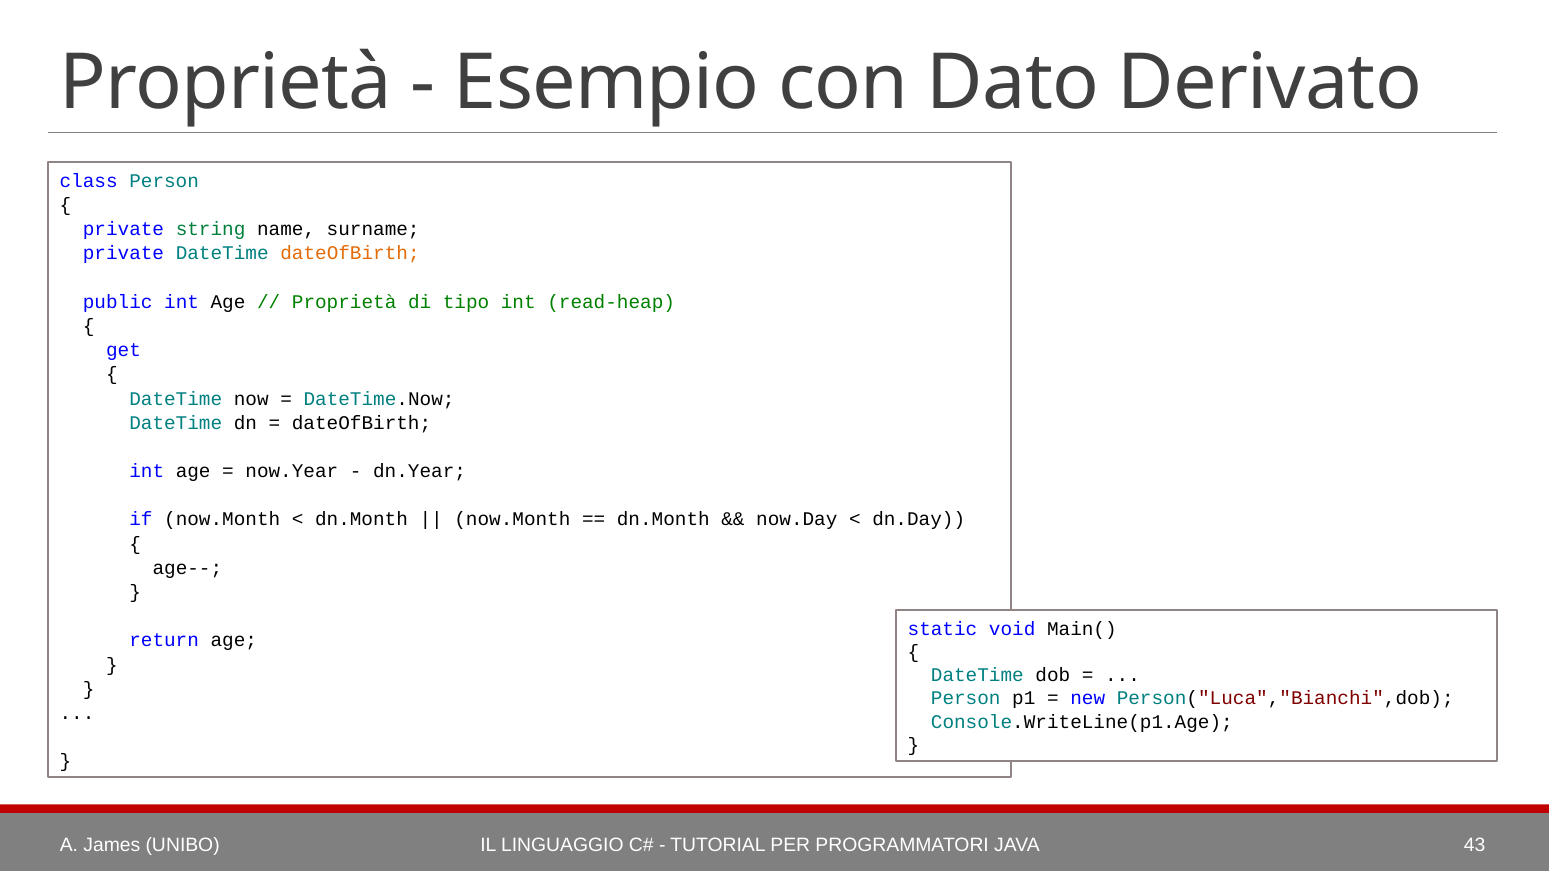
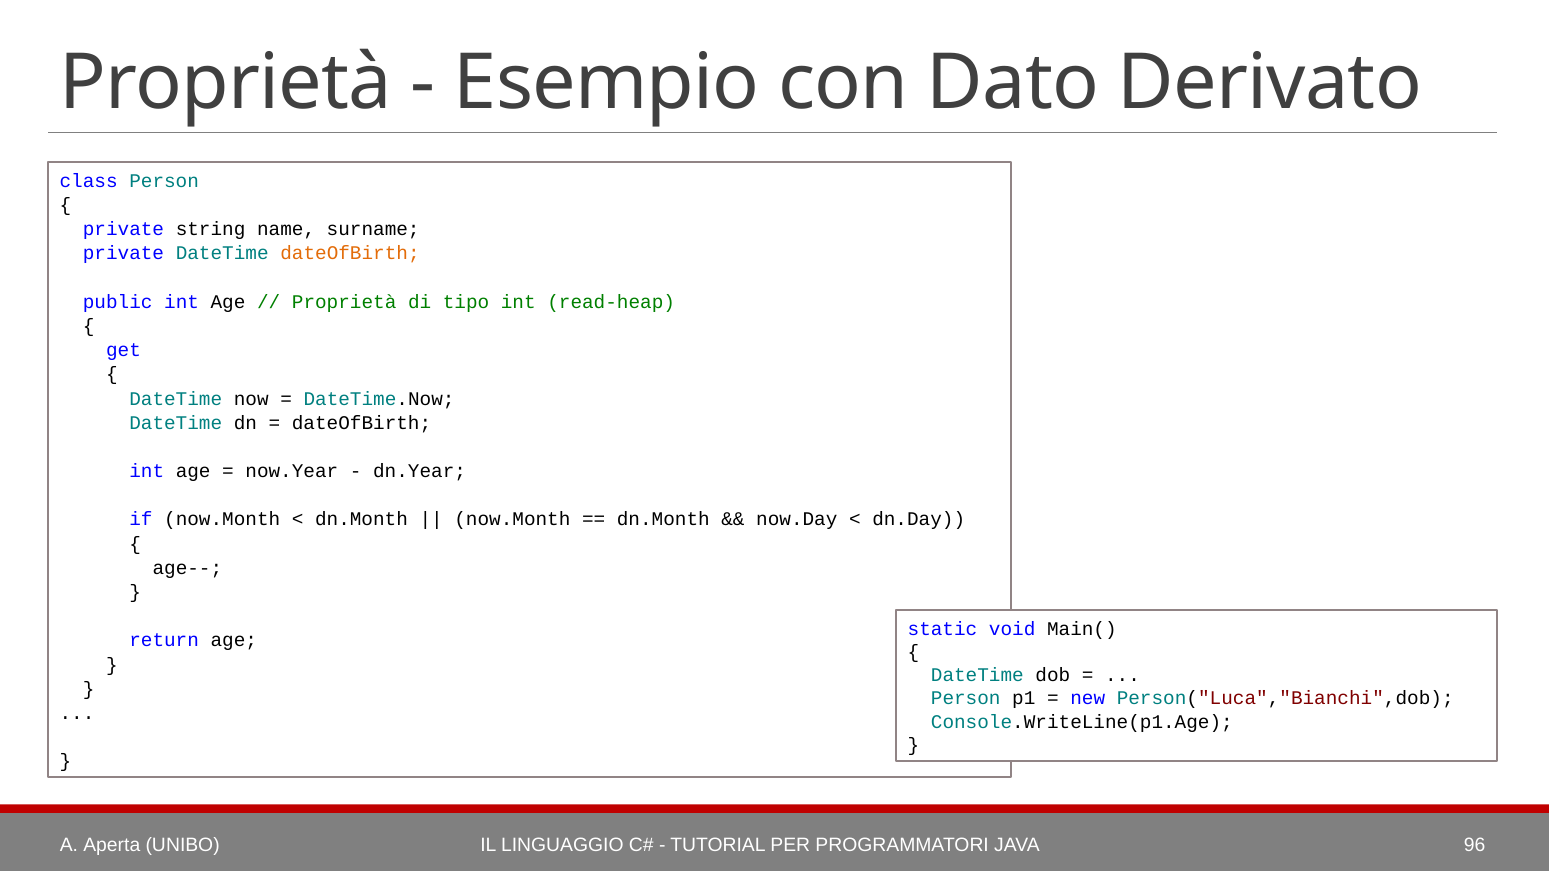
string colour: green -> black
James: James -> Aperta
43: 43 -> 96
